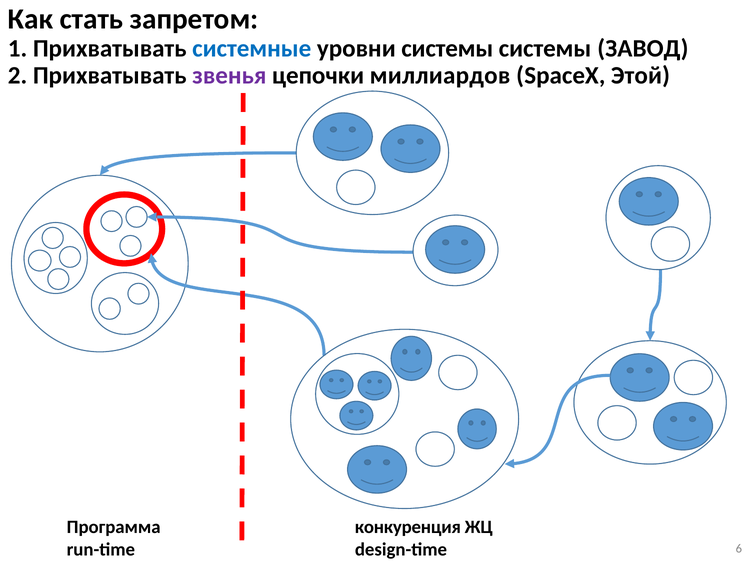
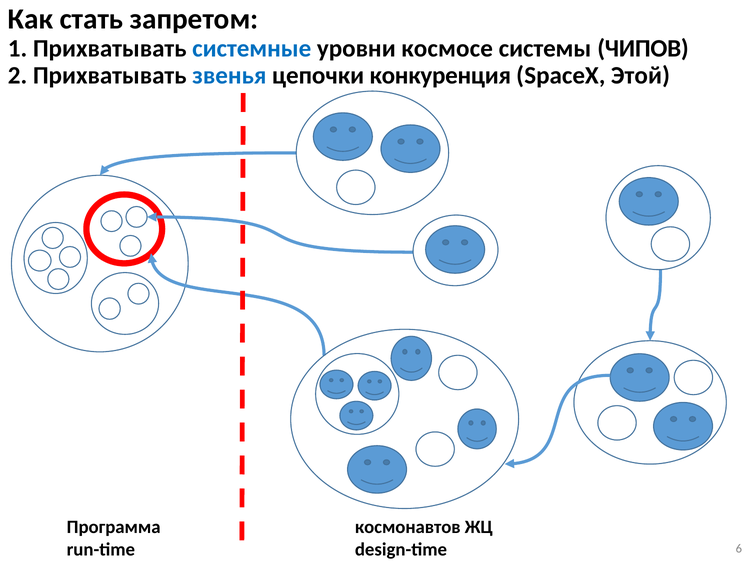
уровни системы: системы -> космосе
ЗАВОД: ЗАВОД -> ЧИПОВ
звенья colour: purple -> blue
миллиардов: миллиардов -> конкуренция
конкуренция: конкуренция -> космонавтов
